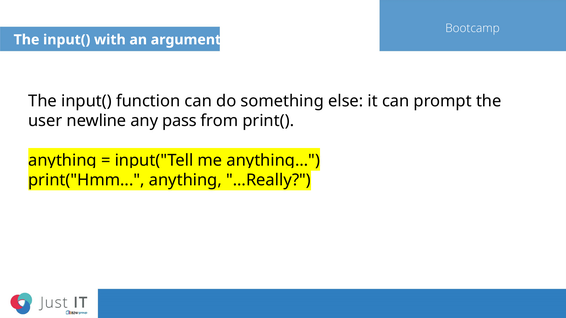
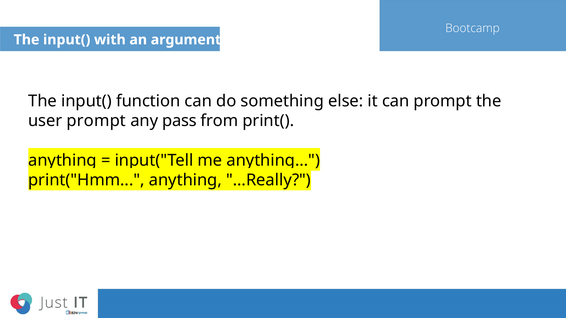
user newline: newline -> prompt
